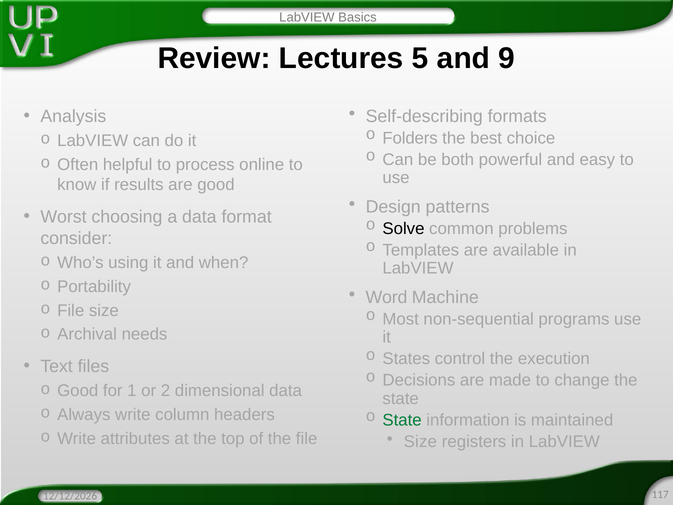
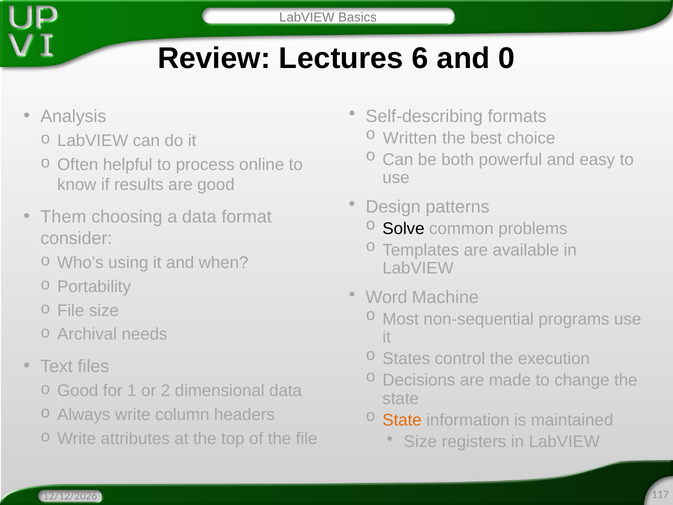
5: 5 -> 6
9: 9 -> 0
Folders: Folders -> Written
Worst: Worst -> Them
State at (402, 420) colour: green -> orange
